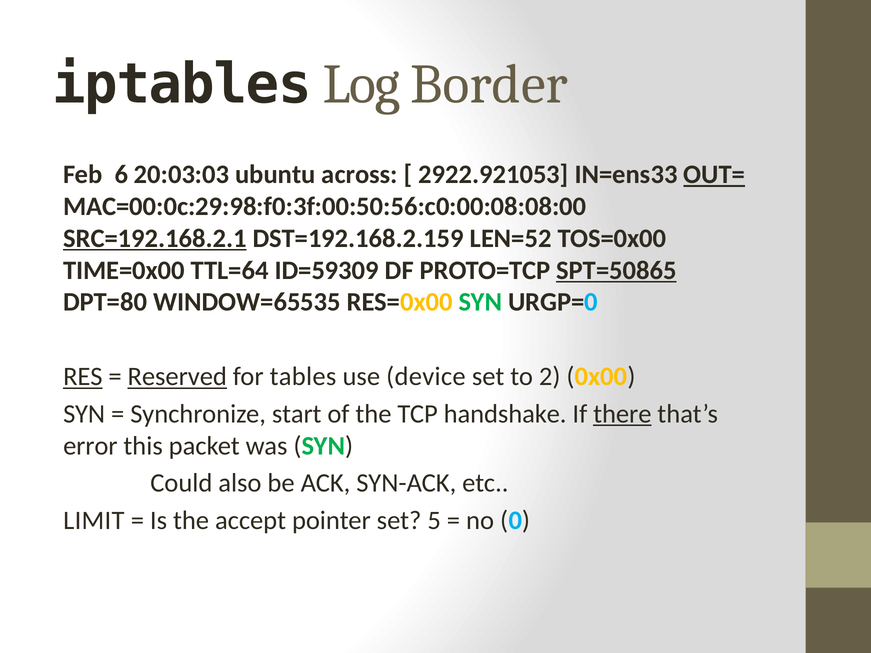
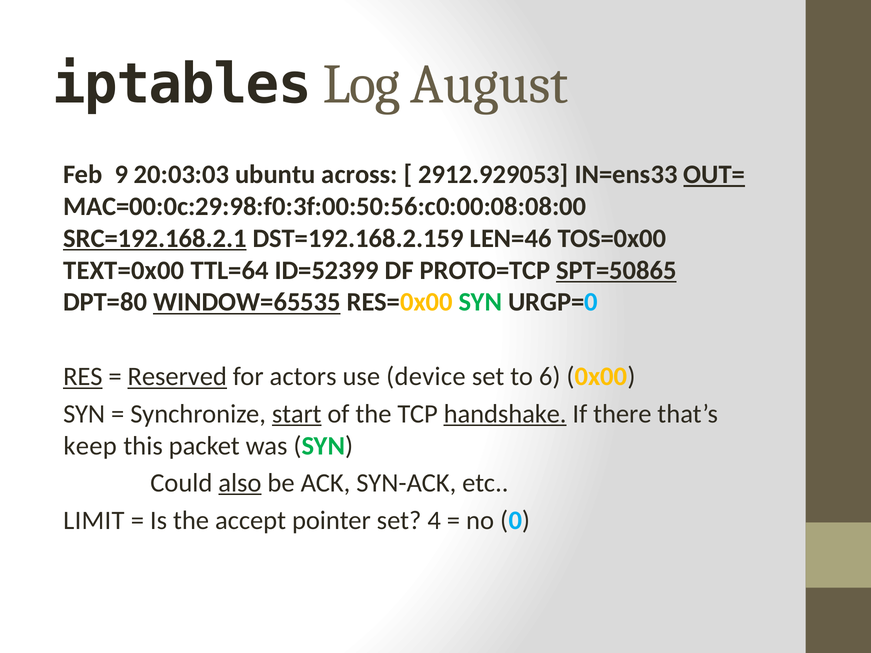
Border: Border -> August
6: 6 -> 9
2922.921053: 2922.921053 -> 2912.929053
LEN=52: LEN=52 -> LEN=46
TIME=0x00: TIME=0x00 -> TEXT=0x00
ID=59309: ID=59309 -> ID=52399
WINDOW=65535 underline: none -> present
tables: tables -> actors
2: 2 -> 6
start underline: none -> present
handshake underline: none -> present
there underline: present -> none
error: error -> keep
also underline: none -> present
5: 5 -> 4
